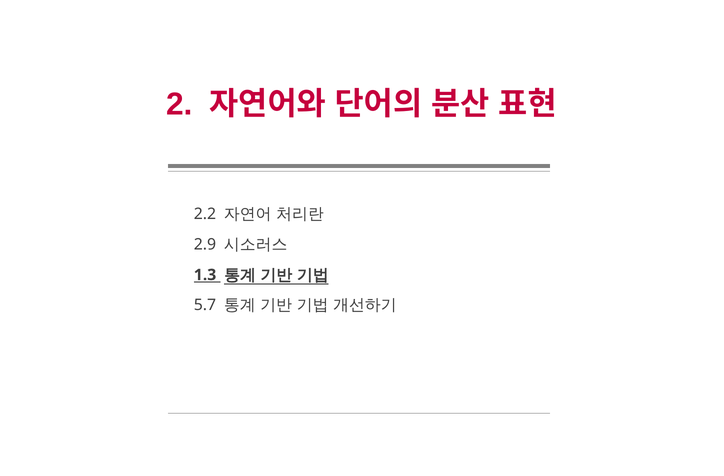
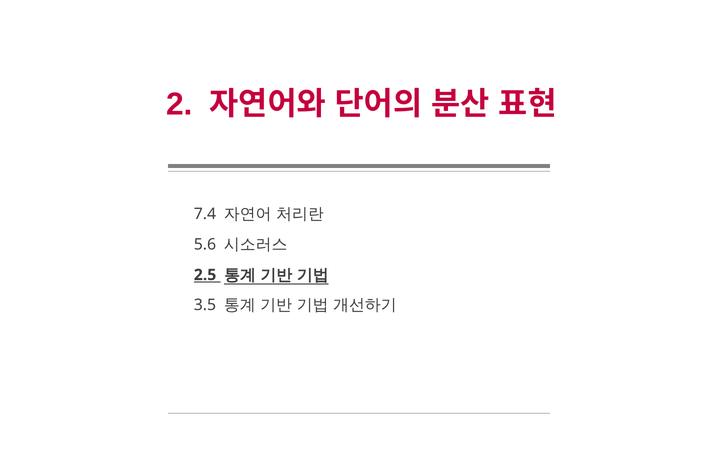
2.2: 2.2 -> 7.4
2.9: 2.9 -> 5.6
1.3: 1.3 -> 2.5
5.7: 5.7 -> 3.5
